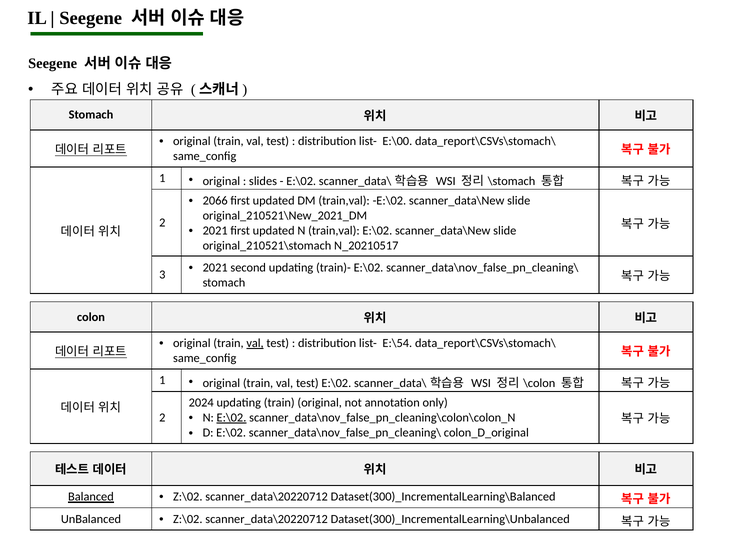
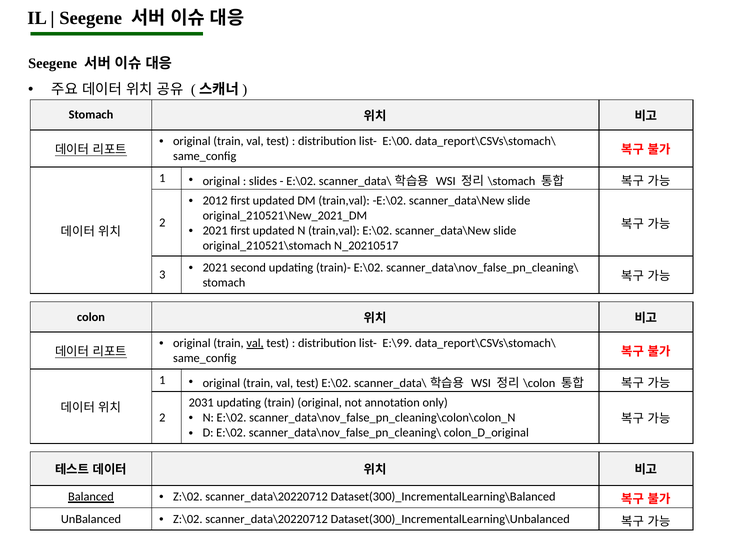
2066: 2066 -> 2012
E:\54: E:\54 -> E:\99
2024: 2024 -> 2031
E:\02 at (231, 418) underline: present -> none
